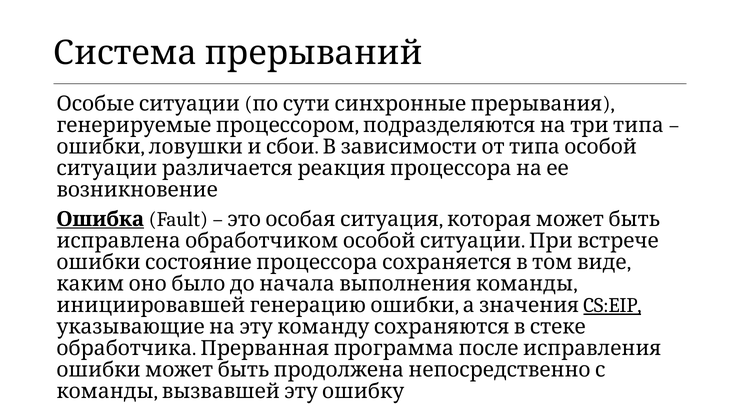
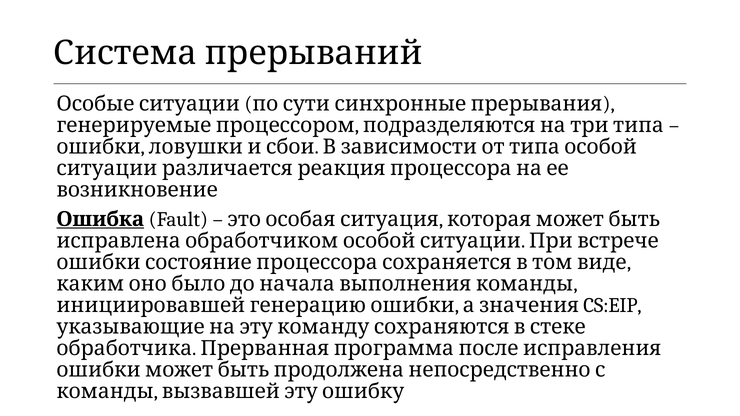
CS:EIP underline: present -> none
